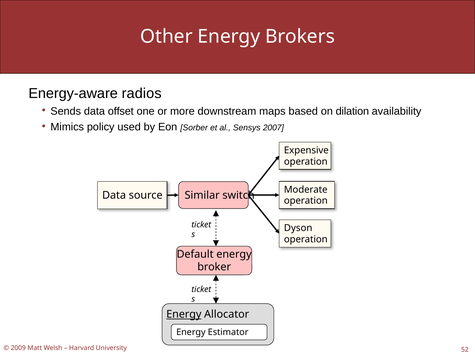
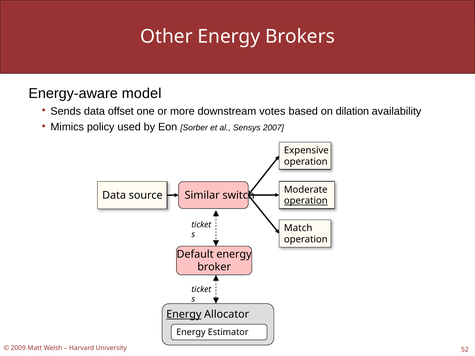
radios: radios -> model
maps: maps -> votes
operation at (306, 201) underline: none -> present
Dyson: Dyson -> Match
